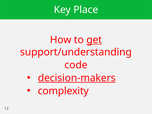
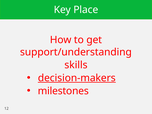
get underline: present -> none
code: code -> skills
complexity: complexity -> milestones
